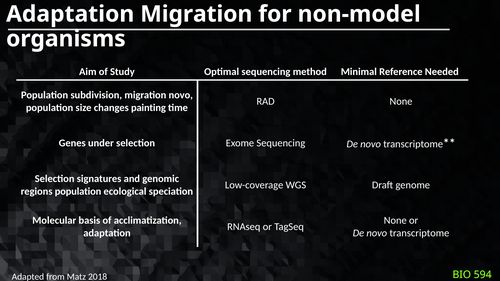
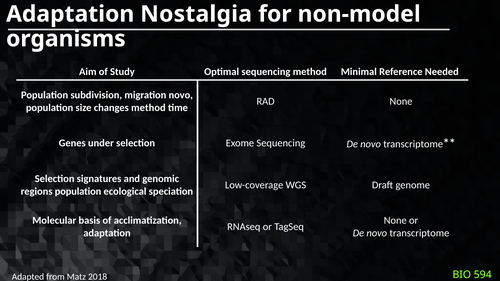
Adaptation Migration: Migration -> Nostalgia
changes painting: painting -> method
